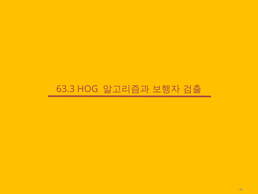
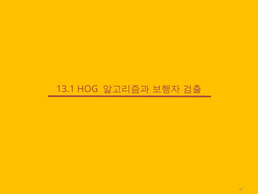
63.3: 63.3 -> 13.1
